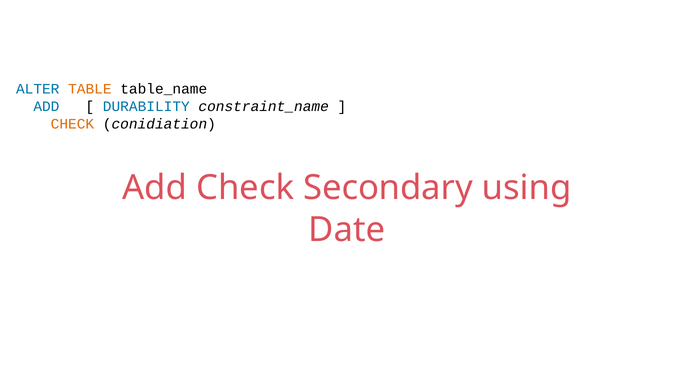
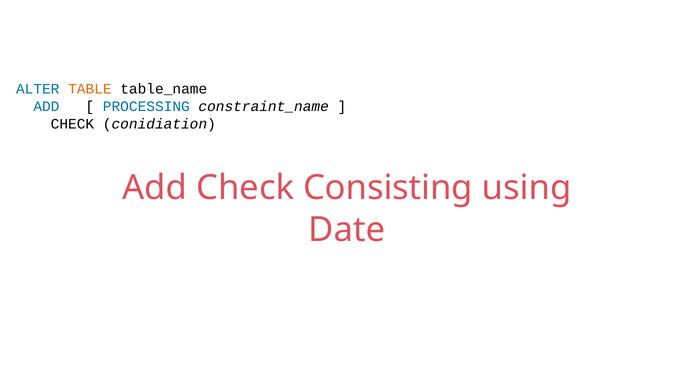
DURABILITY: DURABILITY -> PROCESSING
CHECK at (72, 124) colour: orange -> black
Secondary: Secondary -> Consisting
